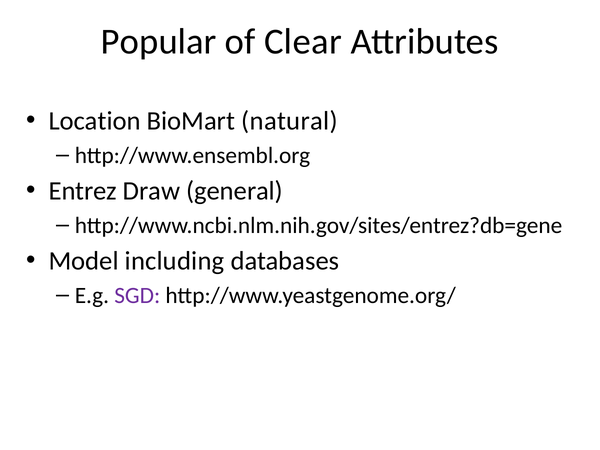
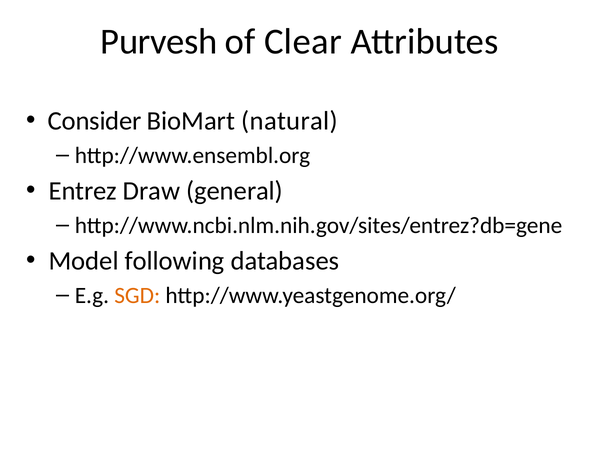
Popular: Popular -> Purvesh
Location: Location -> Consider
including: including -> following
SGD colour: purple -> orange
